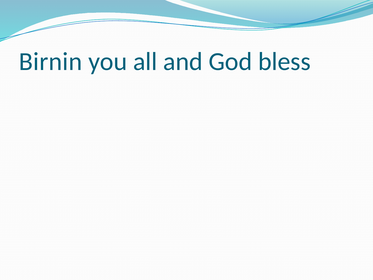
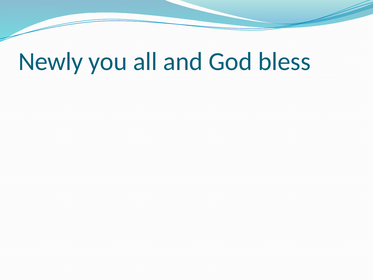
Birnin: Birnin -> Newly
